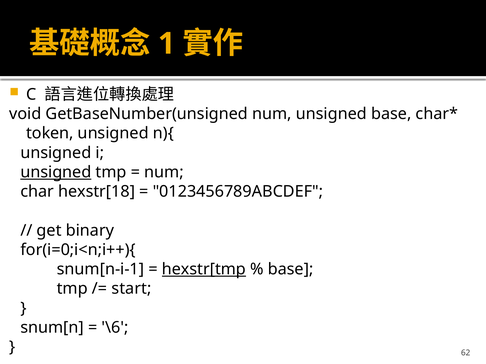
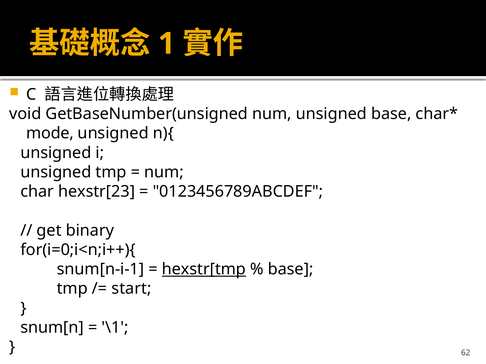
token: token -> mode
unsigned at (56, 172) underline: present -> none
hexstr[18: hexstr[18 -> hexstr[23
\6: \6 -> \1
